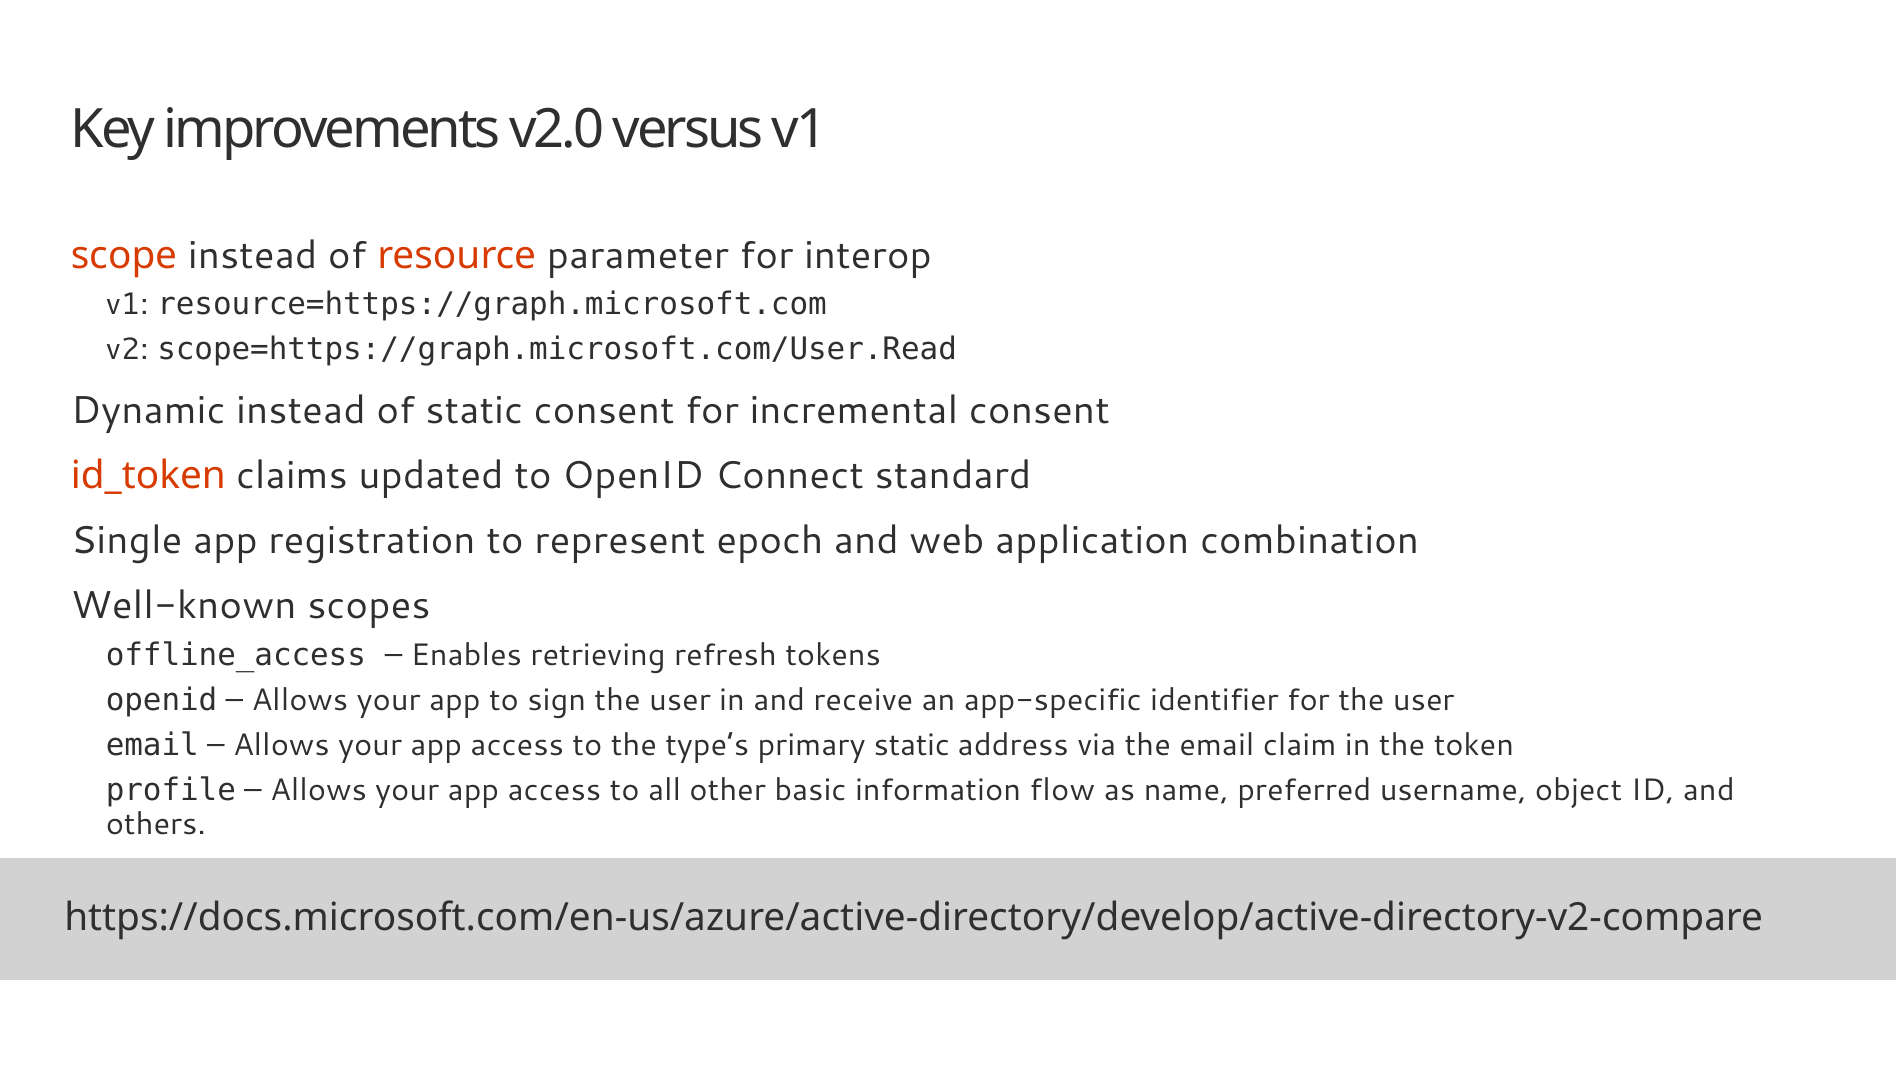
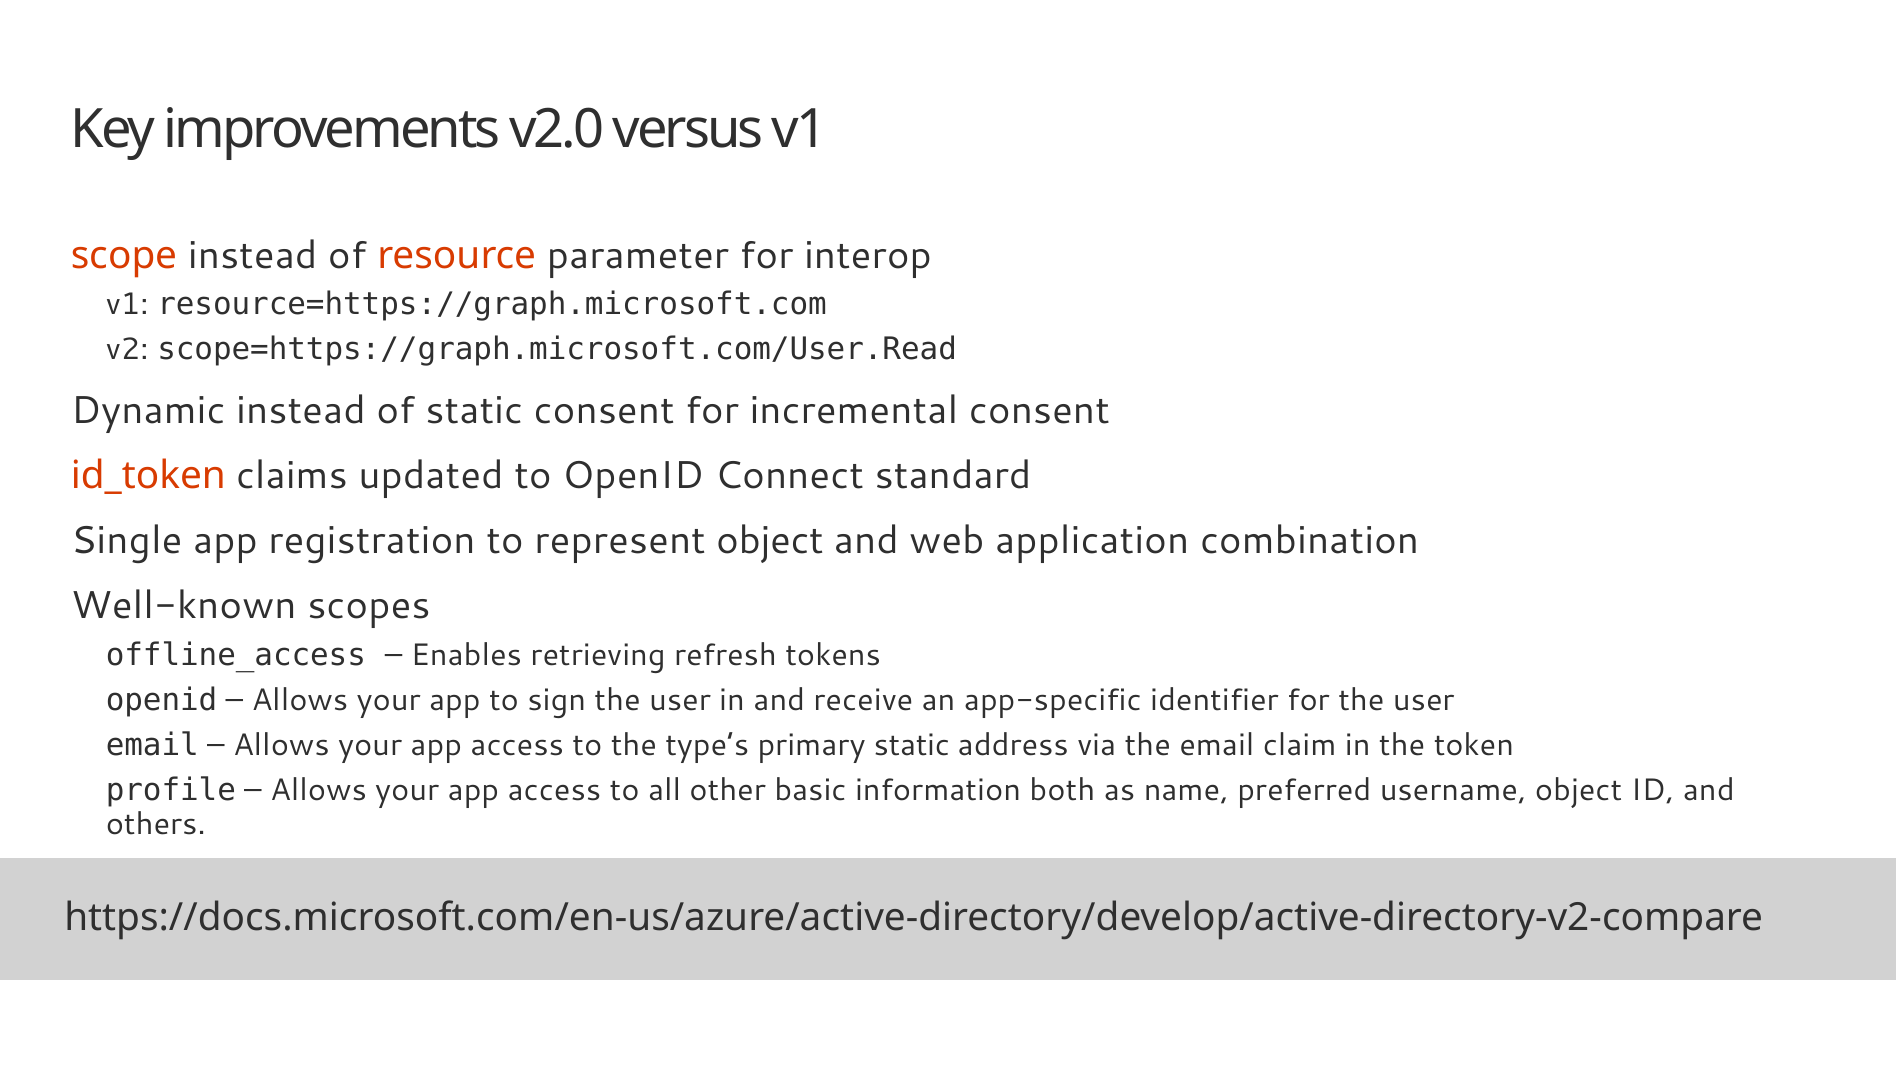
represent epoch: epoch -> object
flow: flow -> both
